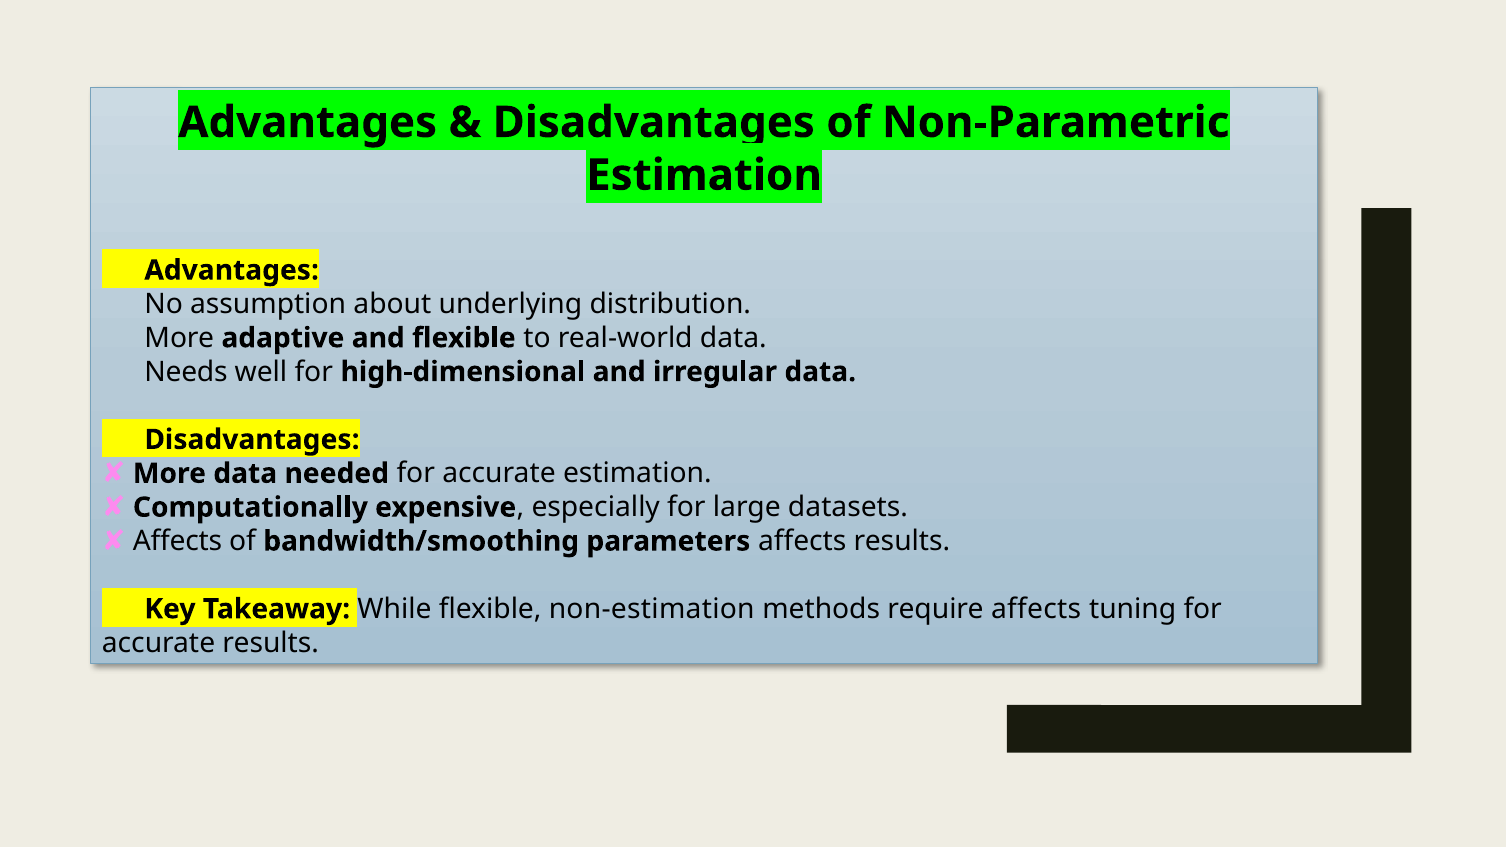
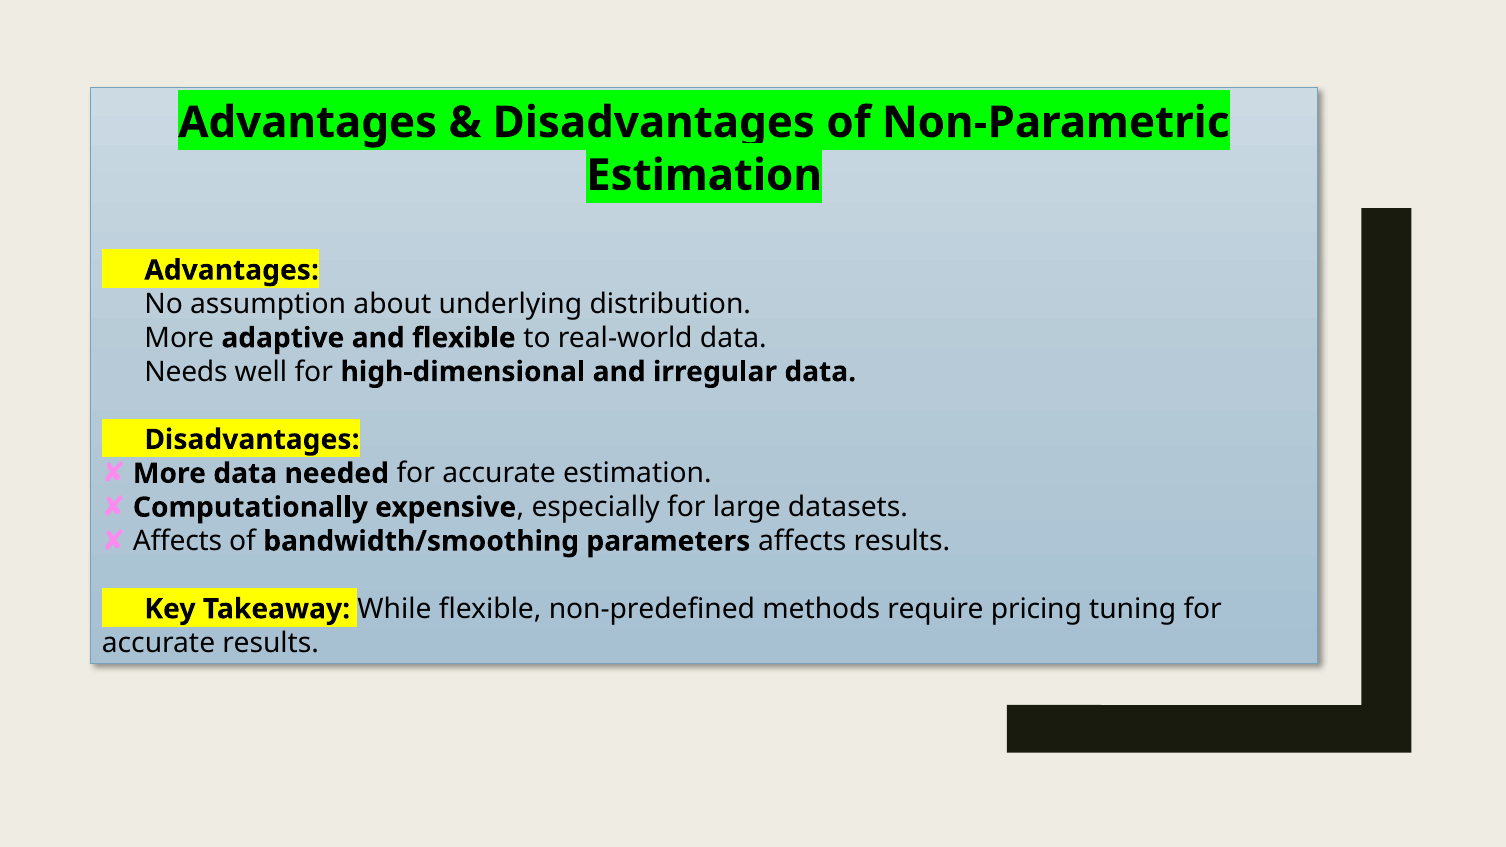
non-estimation: non-estimation -> non-predefined
require affects: affects -> pricing
